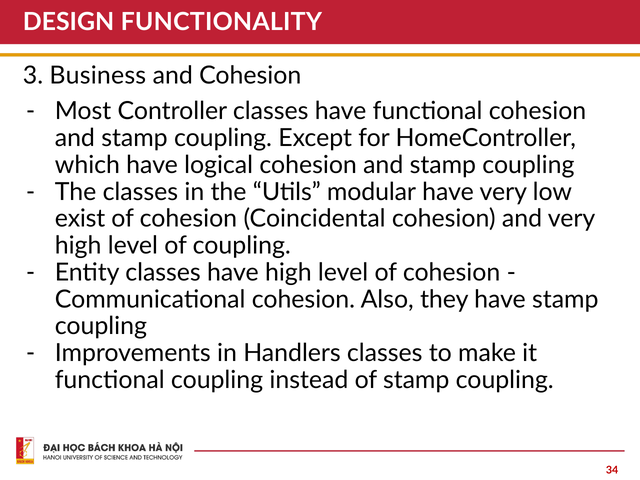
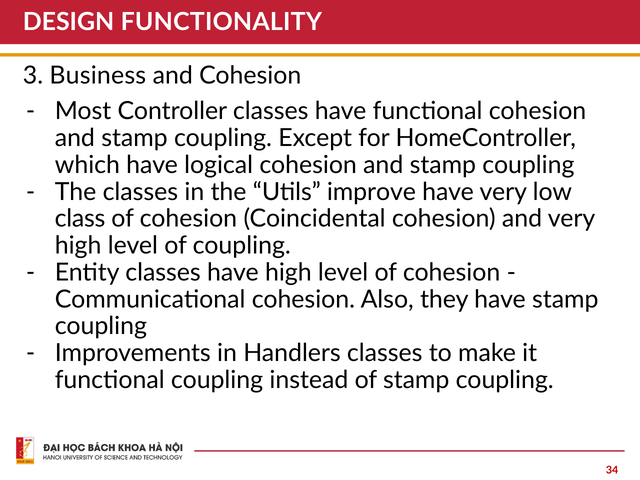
modular: modular -> improve
exist: exist -> class
